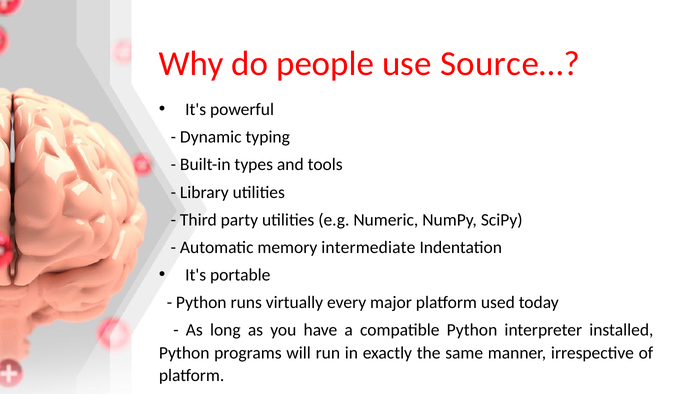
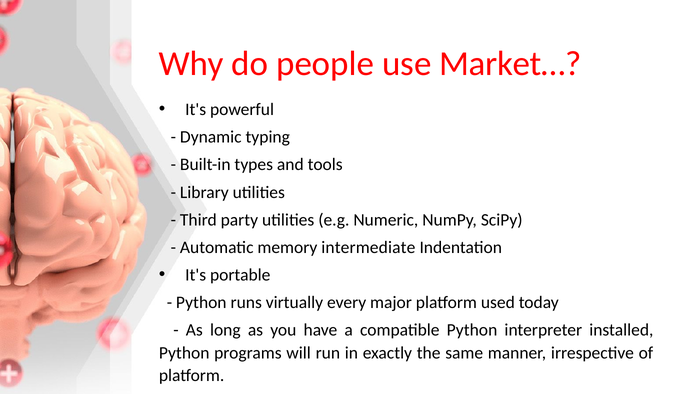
Source…: Source… -> Market…
